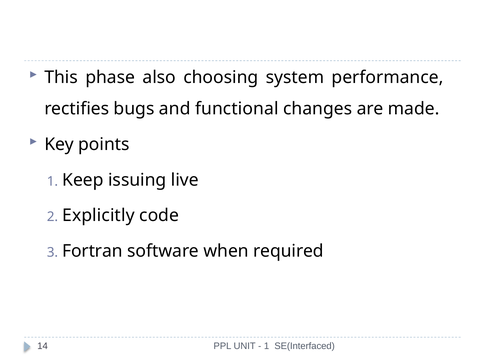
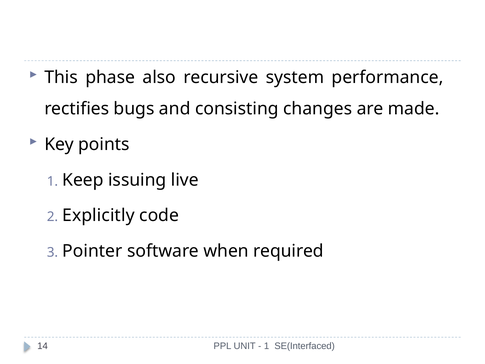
choosing: choosing -> recursive
functional: functional -> consisting
Fortran: Fortran -> Pointer
